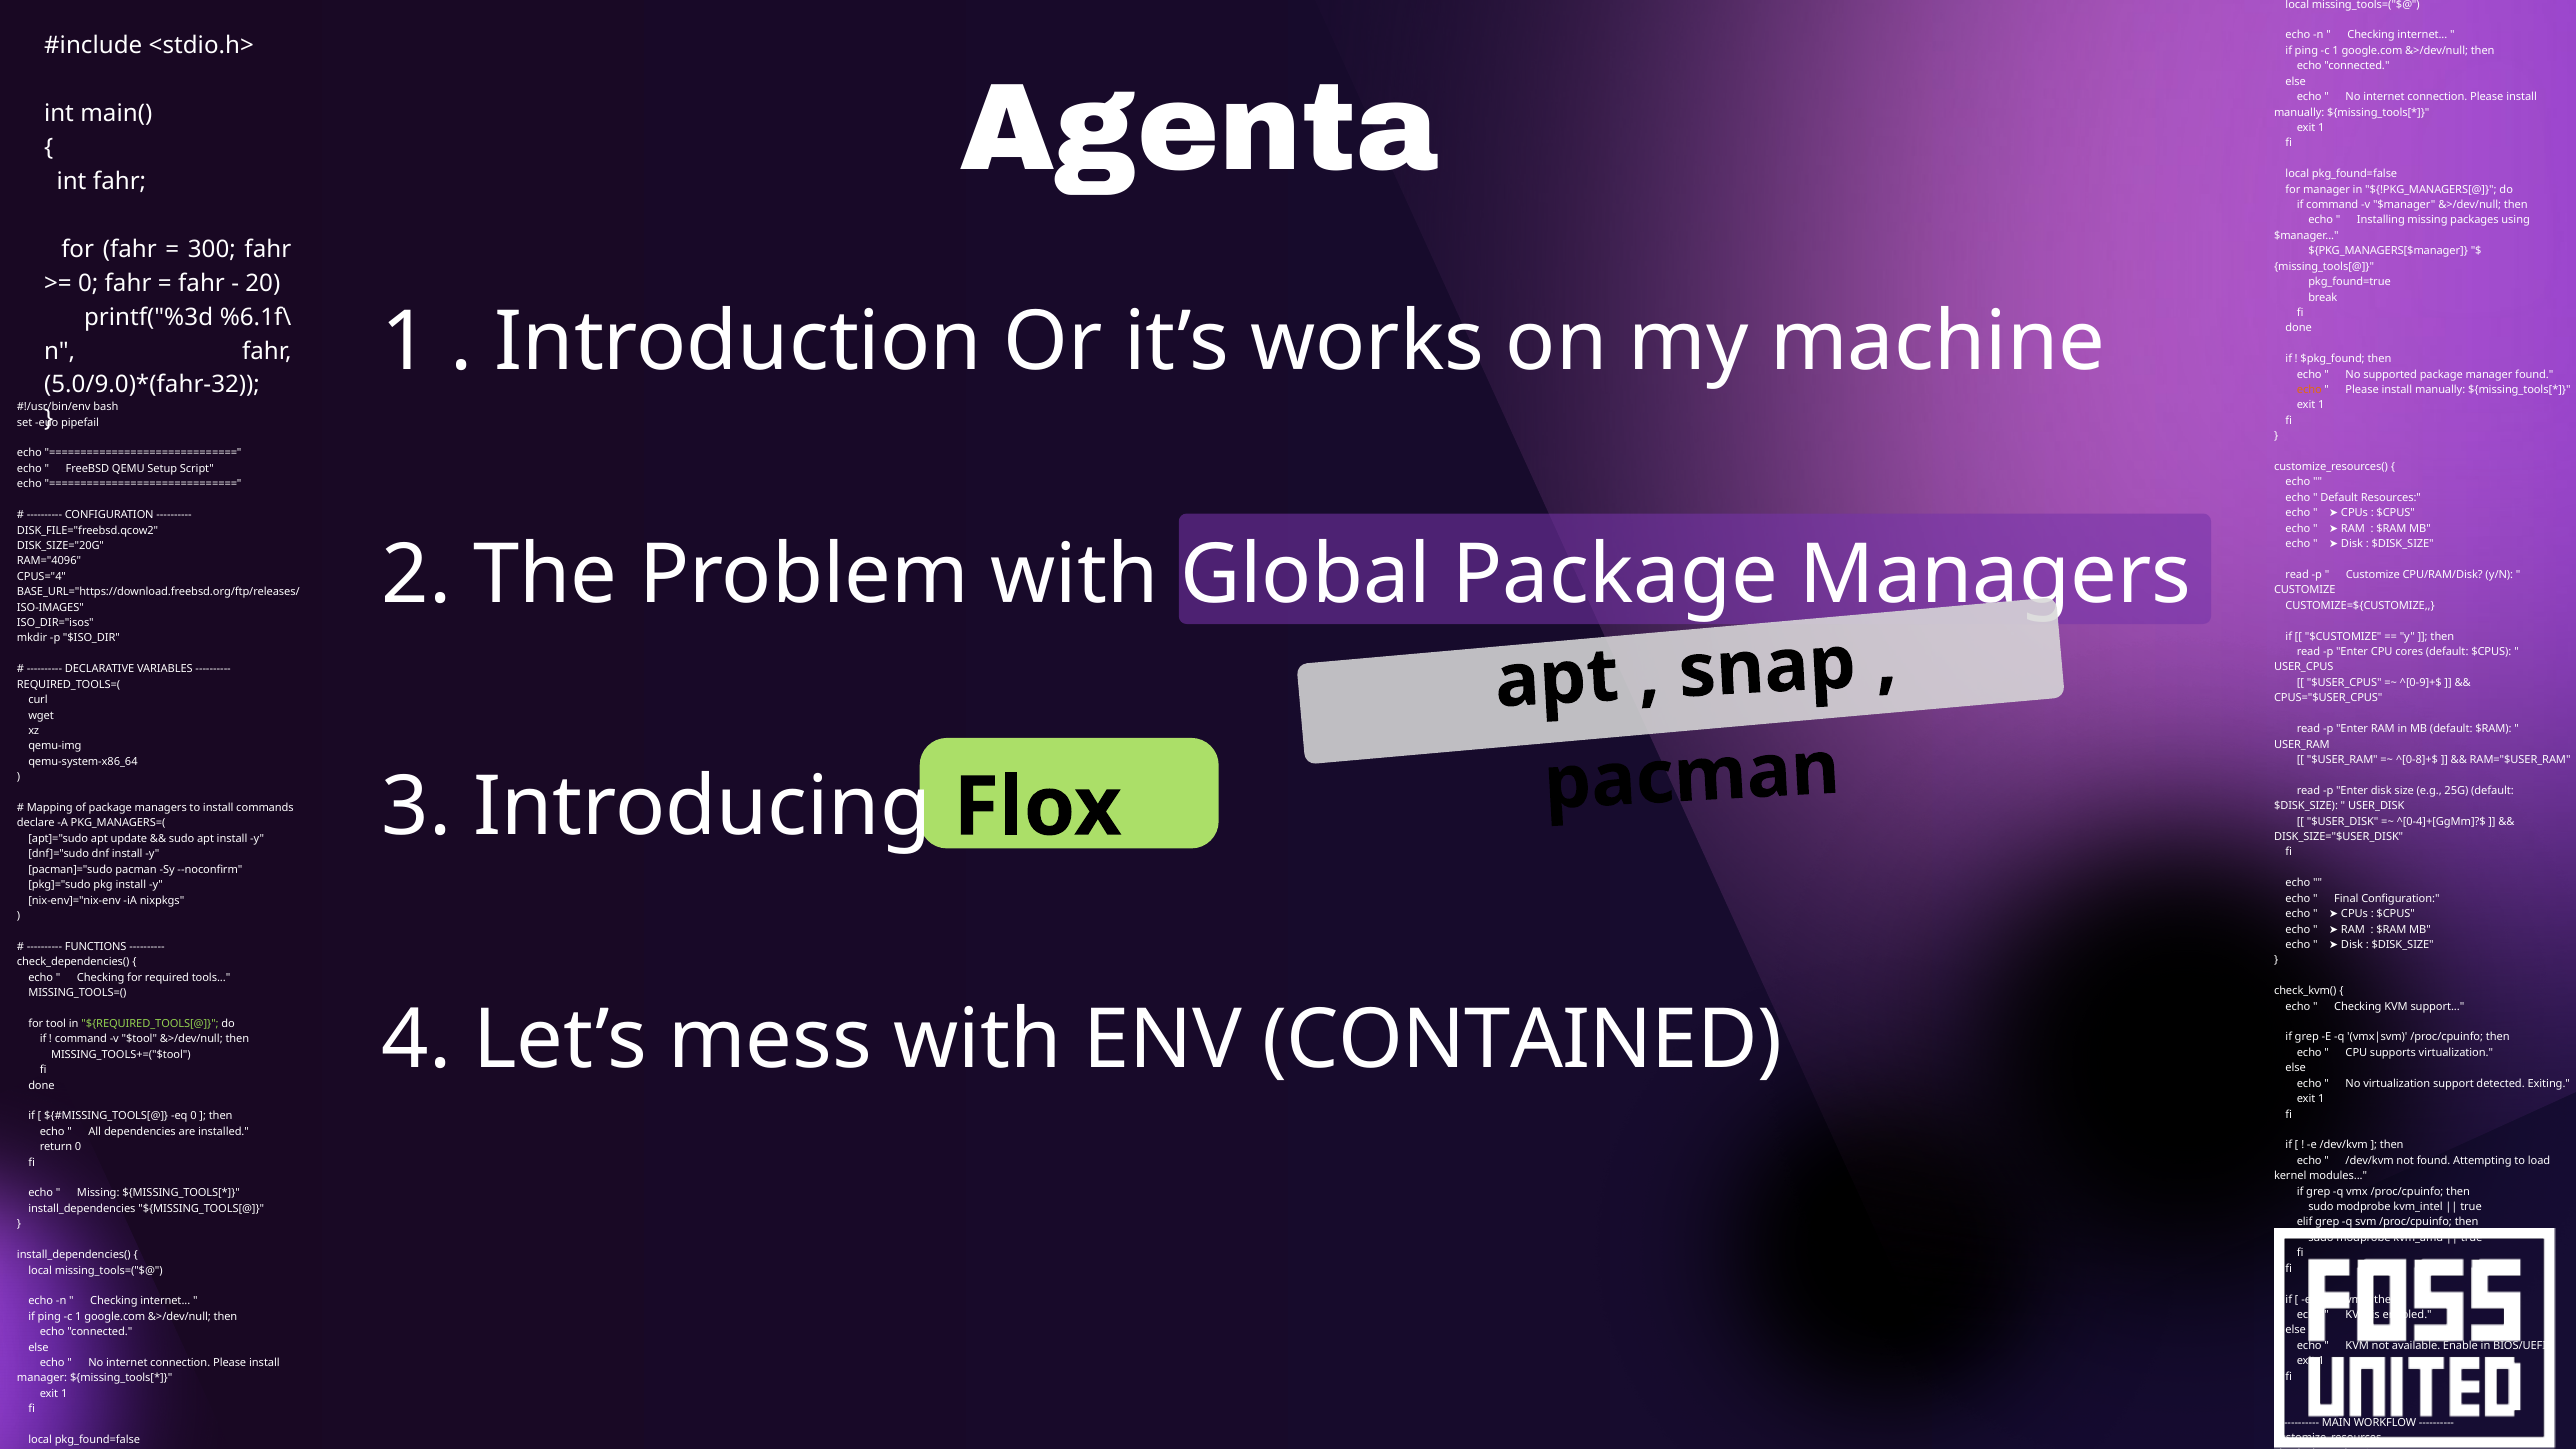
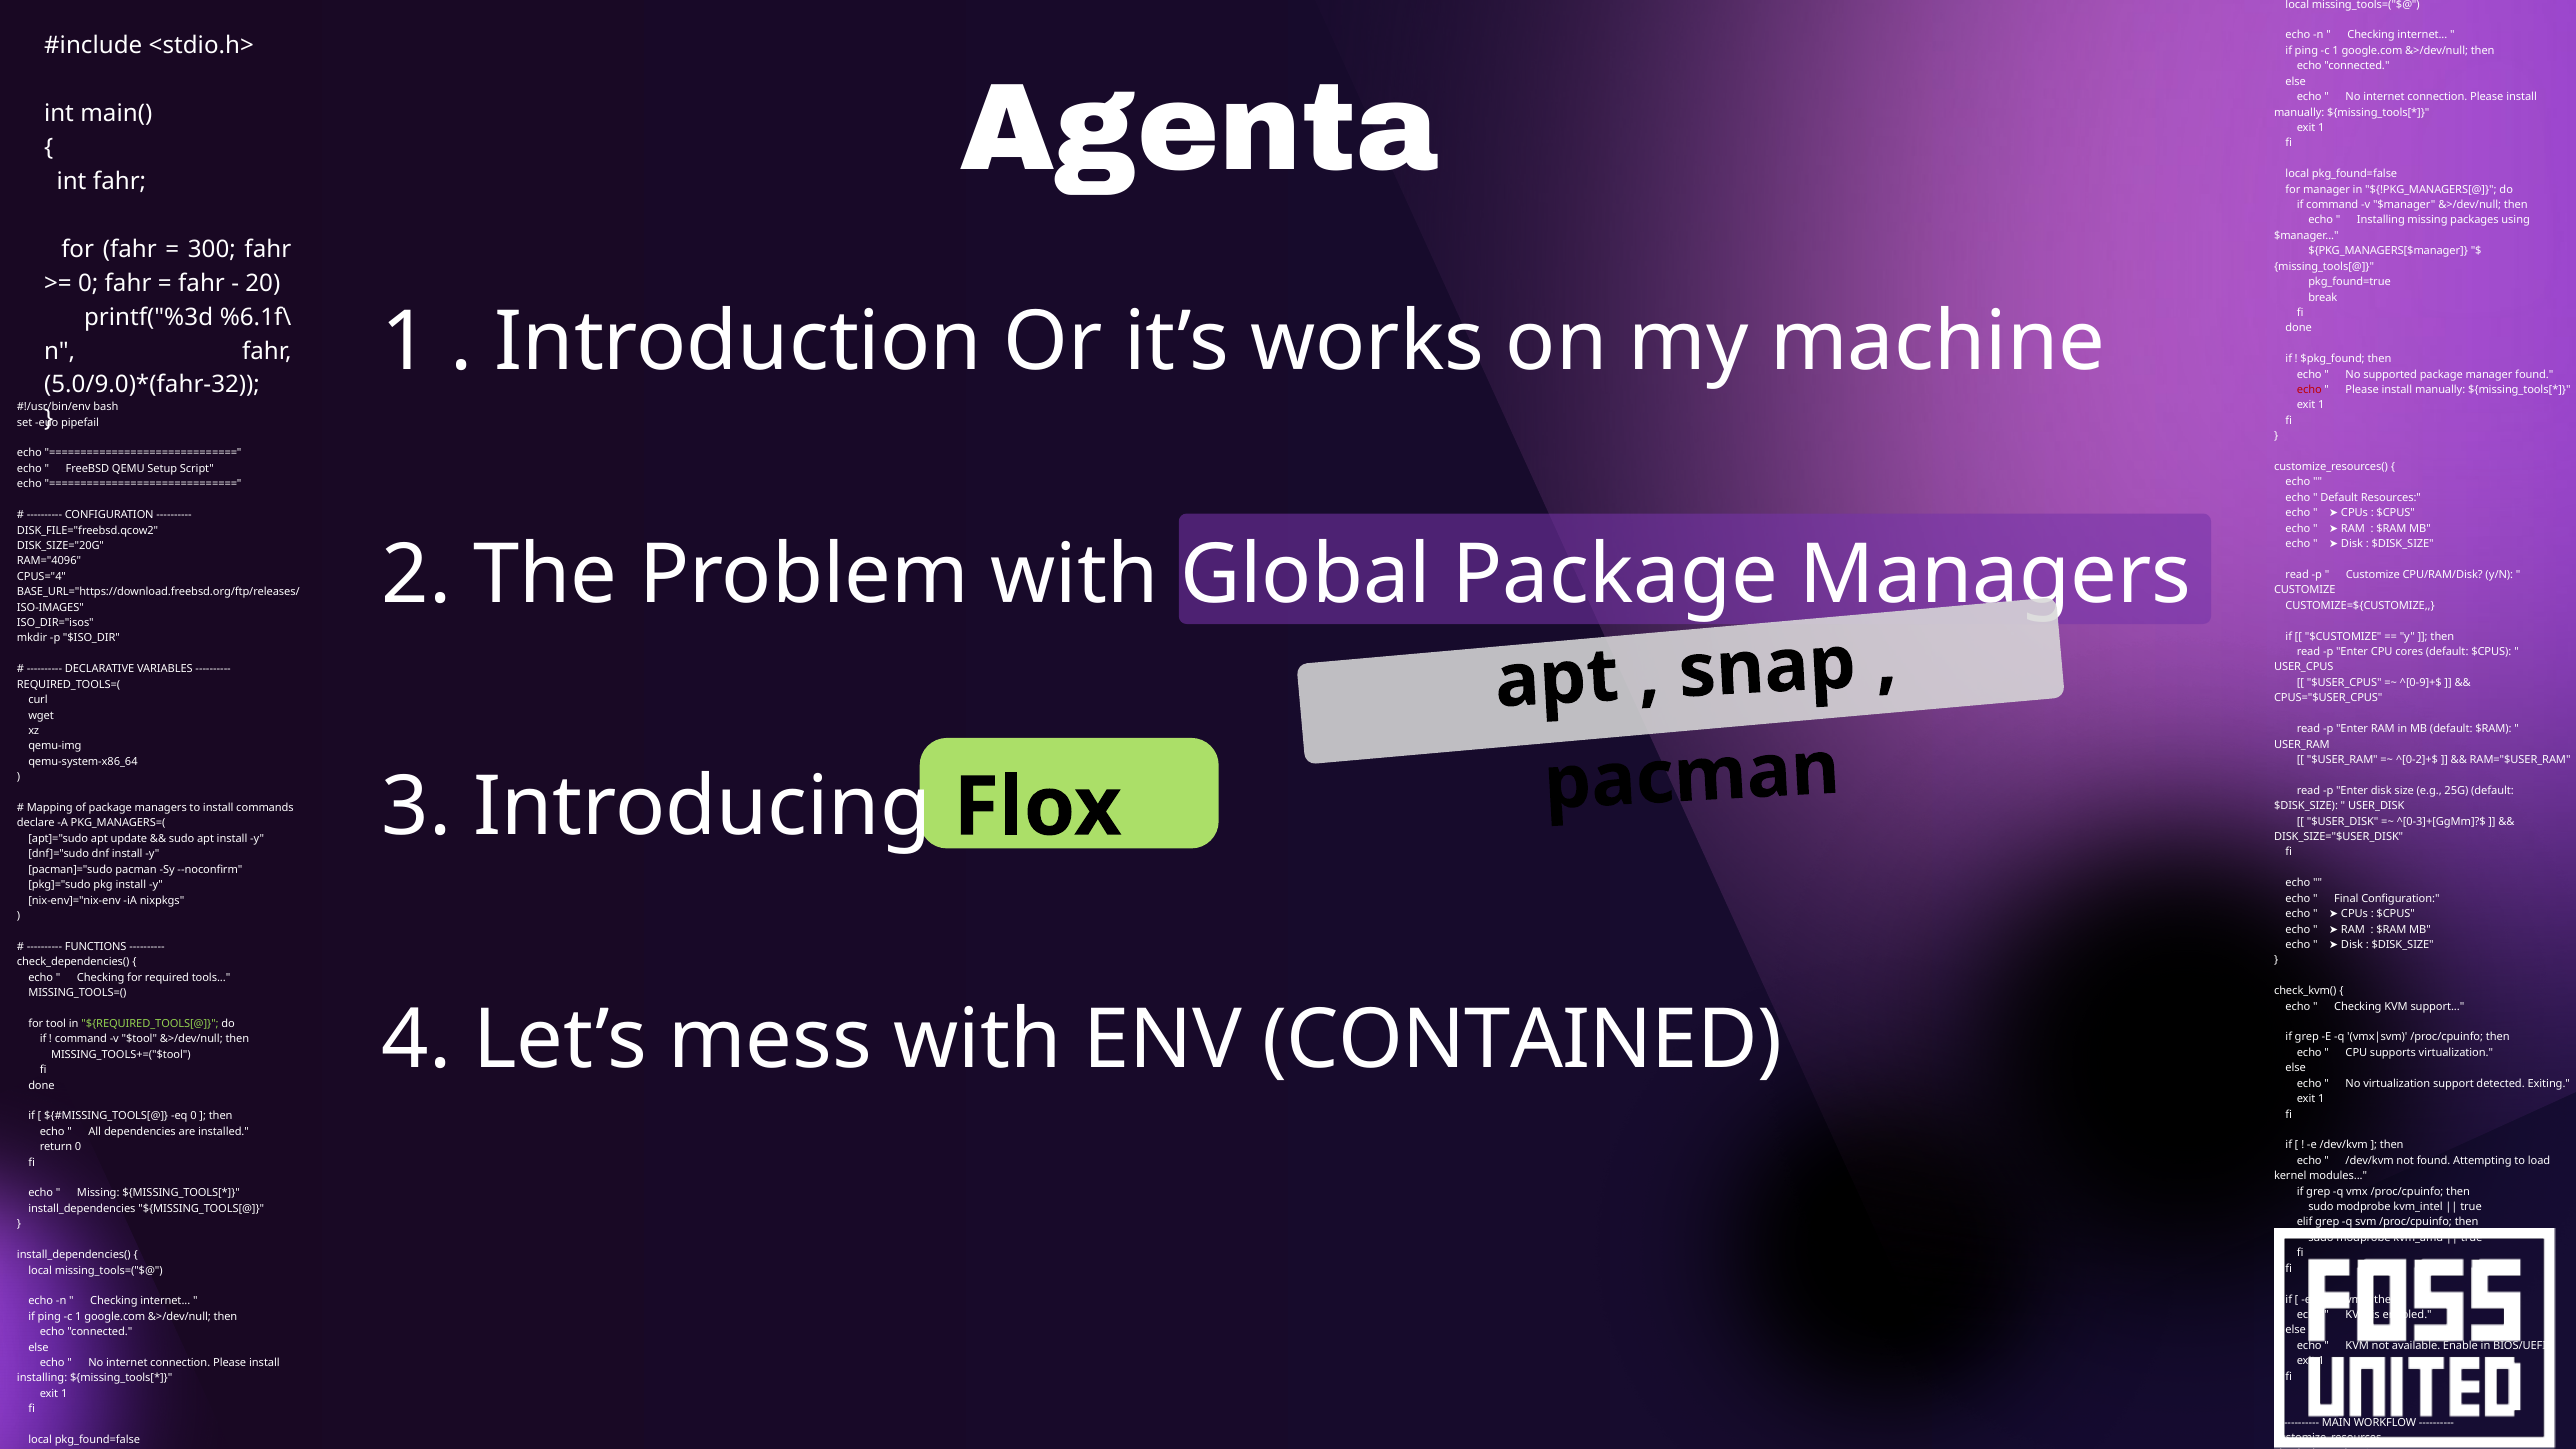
echo at (2309, 390) colour: orange -> red
^[0-8]+$: ^[0-8]+$ -> ^[0-2]+$
^[0-4]+[GgMm]?$: ^[0-4]+[GgMm]?$ -> ^[0-3]+[GgMm]?$
manager at (42, 1378): manager -> installing
